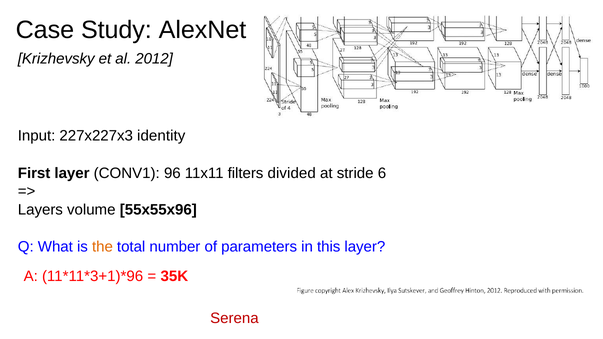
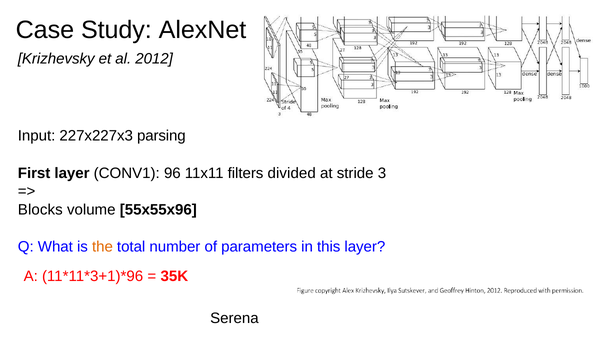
identity: identity -> parsing
6: 6 -> 3
Layers: Layers -> Blocks
Serena colour: red -> black
